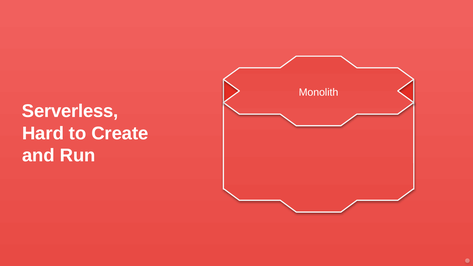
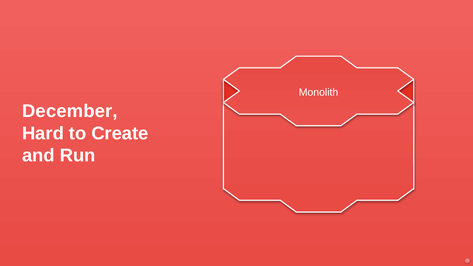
Serverless: Serverless -> December
